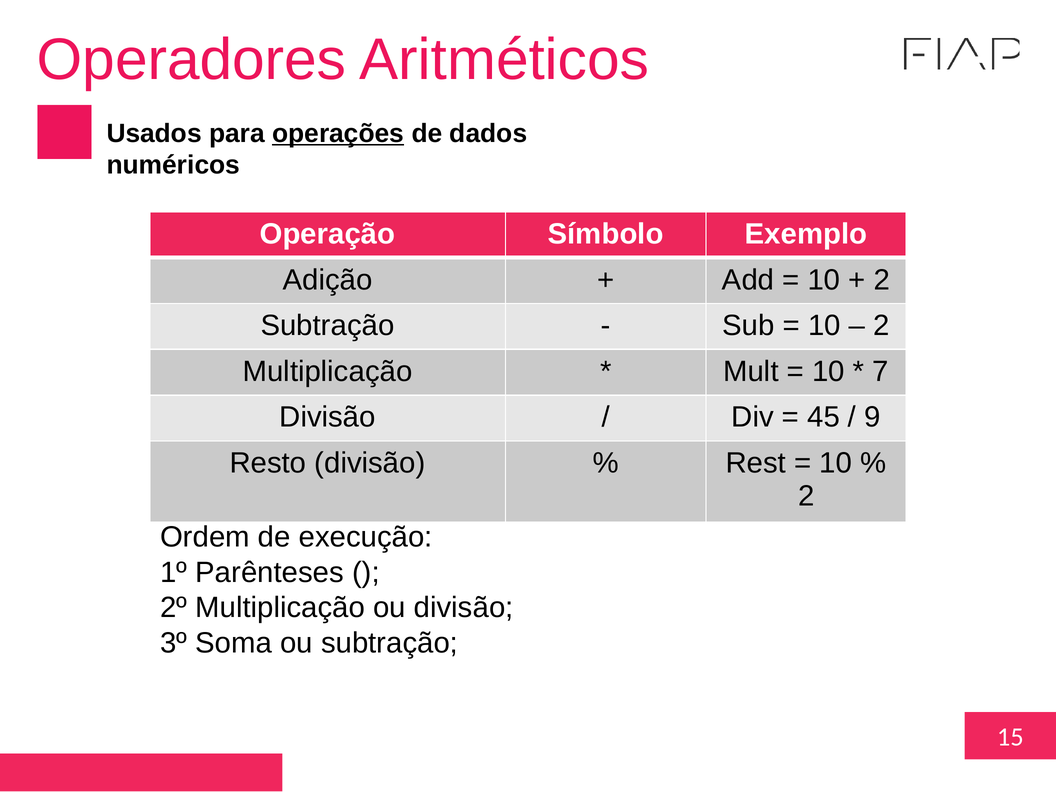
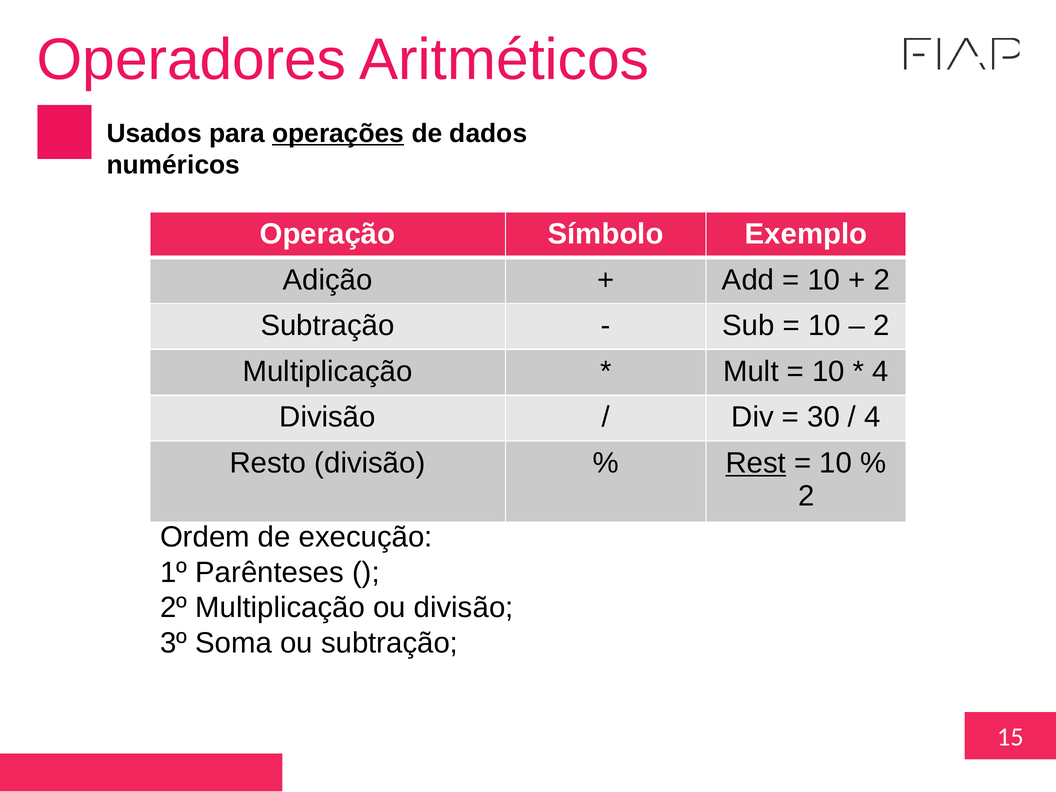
7 at (881, 371): 7 -> 4
45: 45 -> 30
9 at (872, 417): 9 -> 4
Rest underline: none -> present
